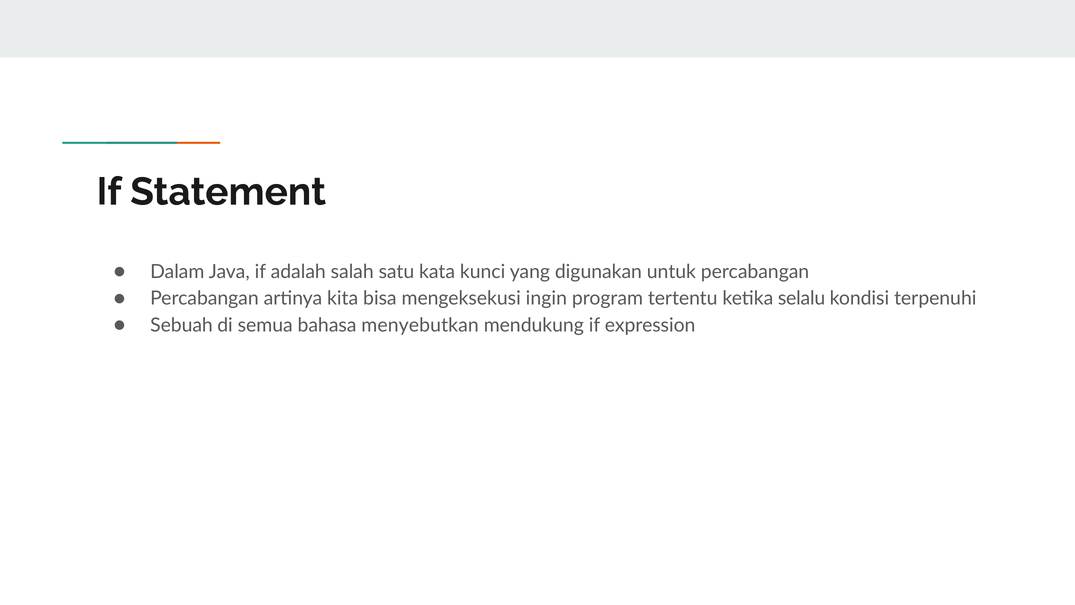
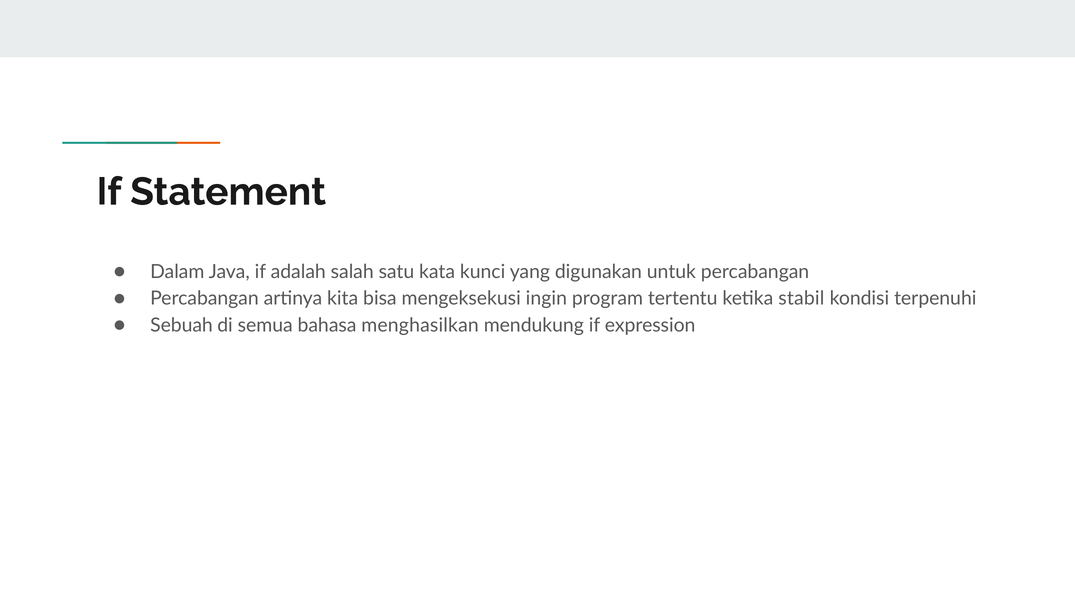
selalu: selalu -> stabil
menyebutkan: menyebutkan -> menghasilkan
